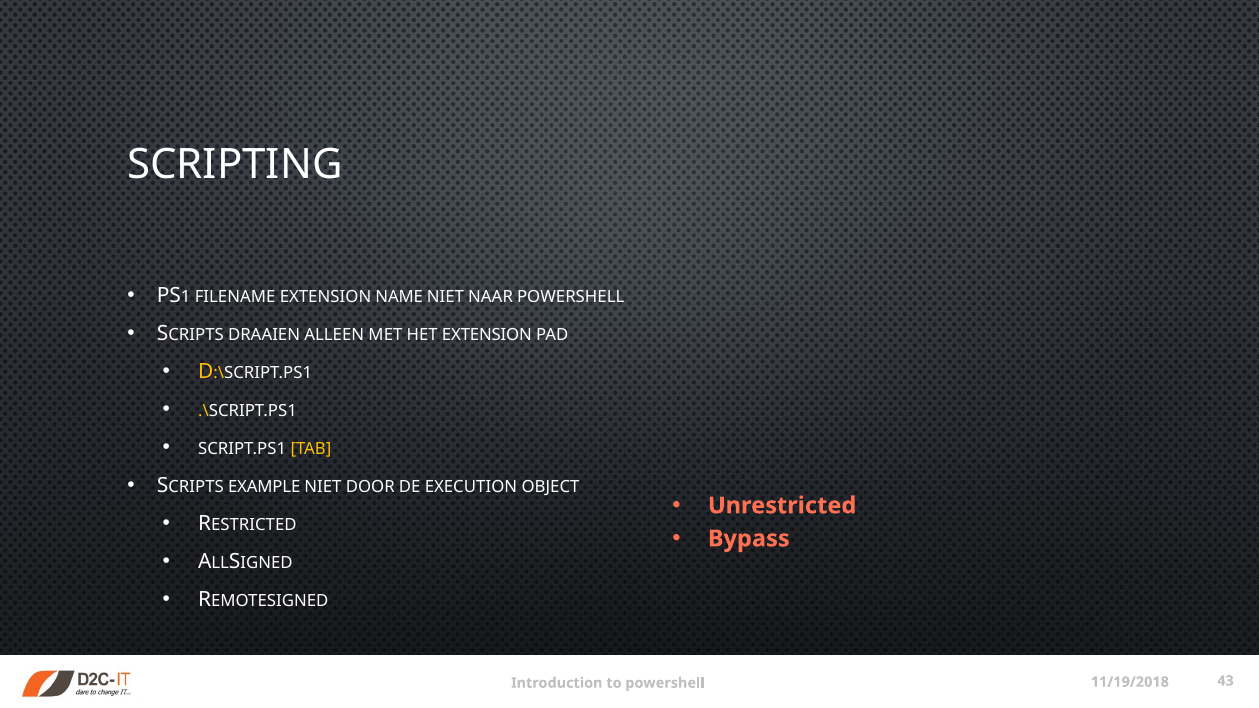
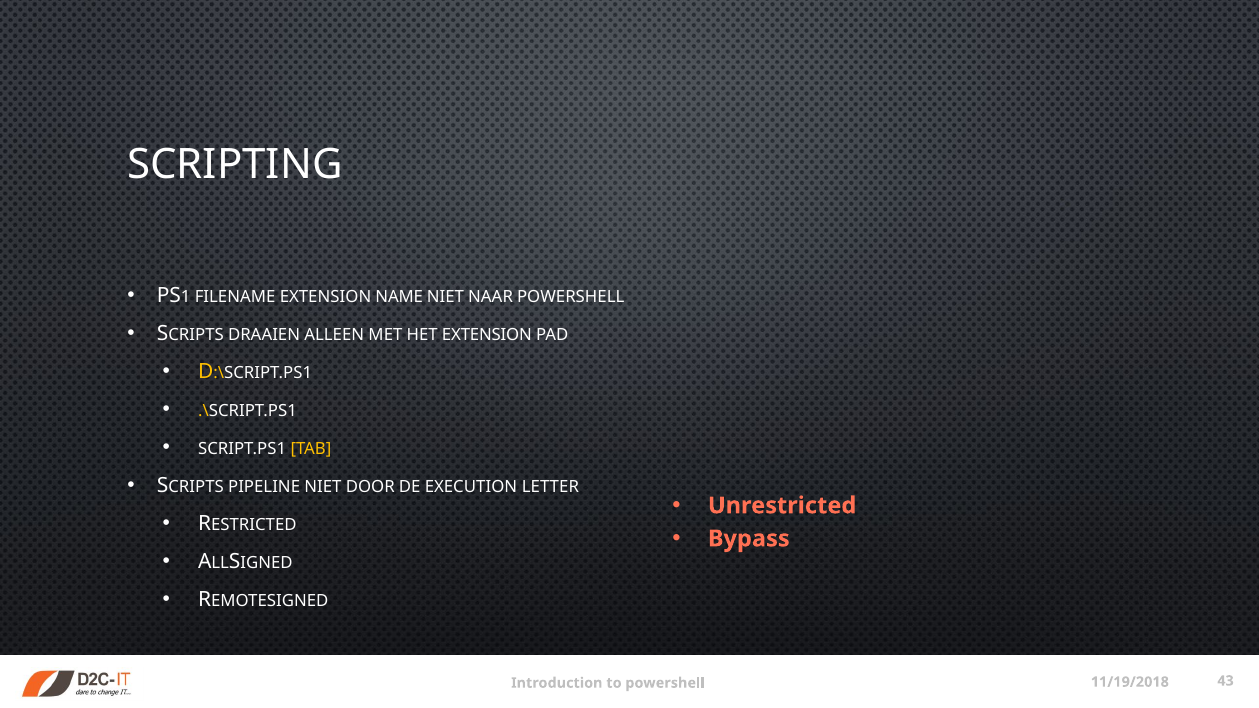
EXAMPLE: EXAMPLE -> PIPELINE
OBJECT: OBJECT -> LETTER
